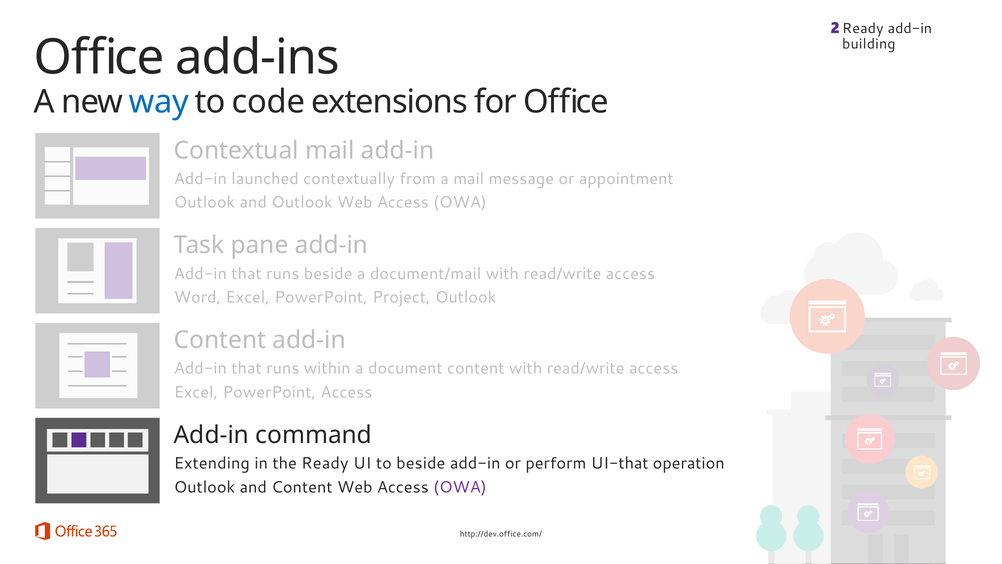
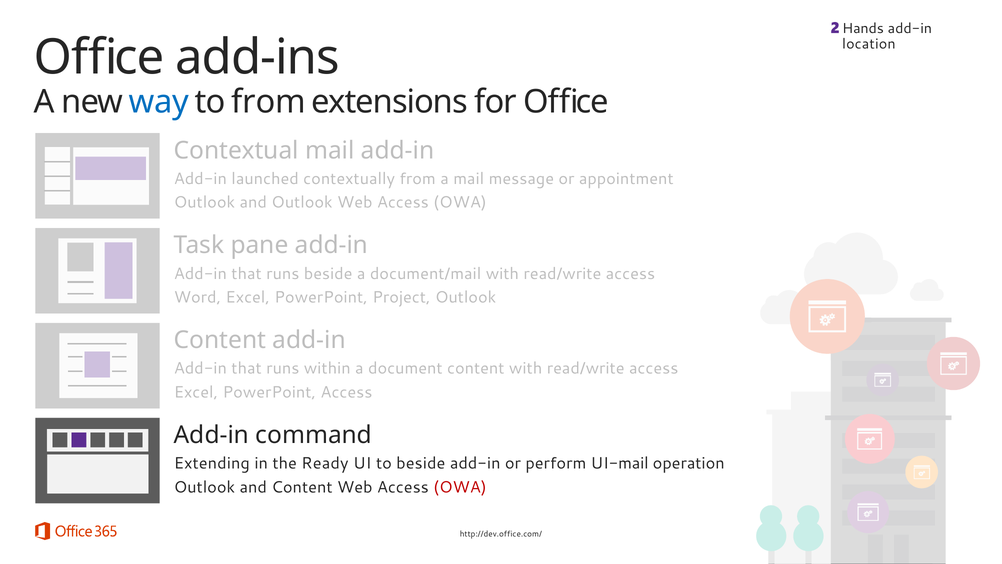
Ready at (863, 28): Ready -> Hands
building: building -> location
to code: code -> from
UI-that: UI-that -> UI-mail
OWA at (460, 487) colour: purple -> red
